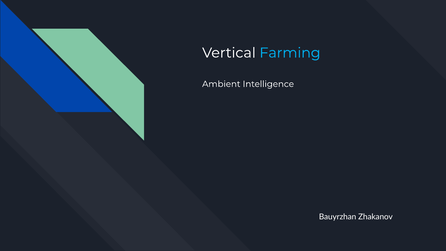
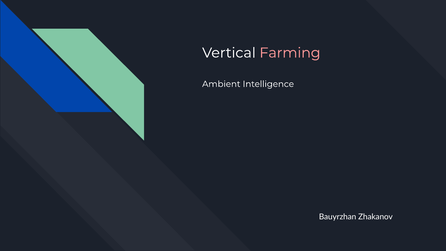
Farming colour: light blue -> pink
